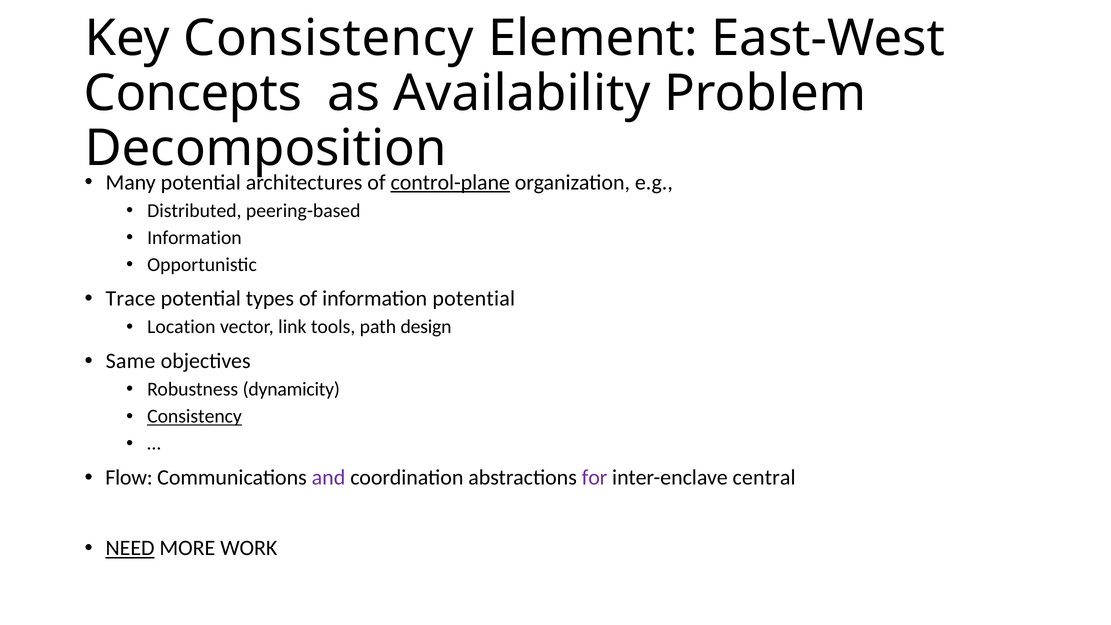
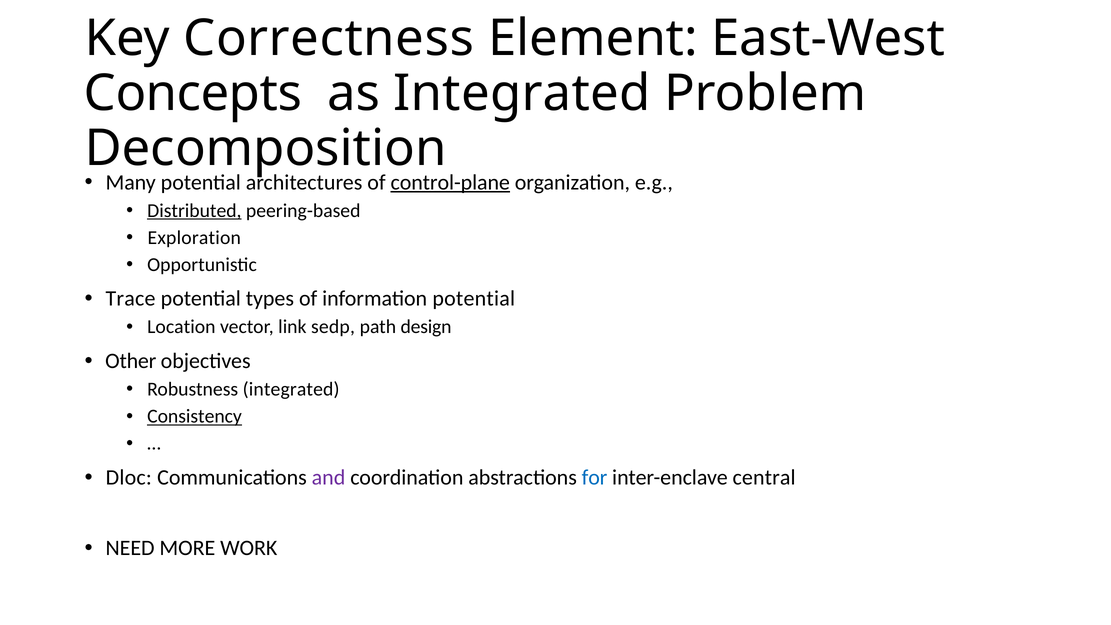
Key Consistency: Consistency -> Correctness
as Availability: Availability -> Integrated
Distributed underline: none -> present
Information at (194, 238): Information -> Exploration
tools: tools -> sedp
Same: Same -> Other
Robustness dynamicity: dynamicity -> integrated
Flow: Flow -> Dloc
for colour: purple -> blue
NEED underline: present -> none
